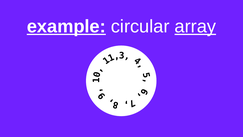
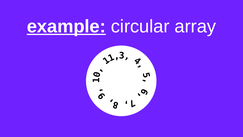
array underline: present -> none
